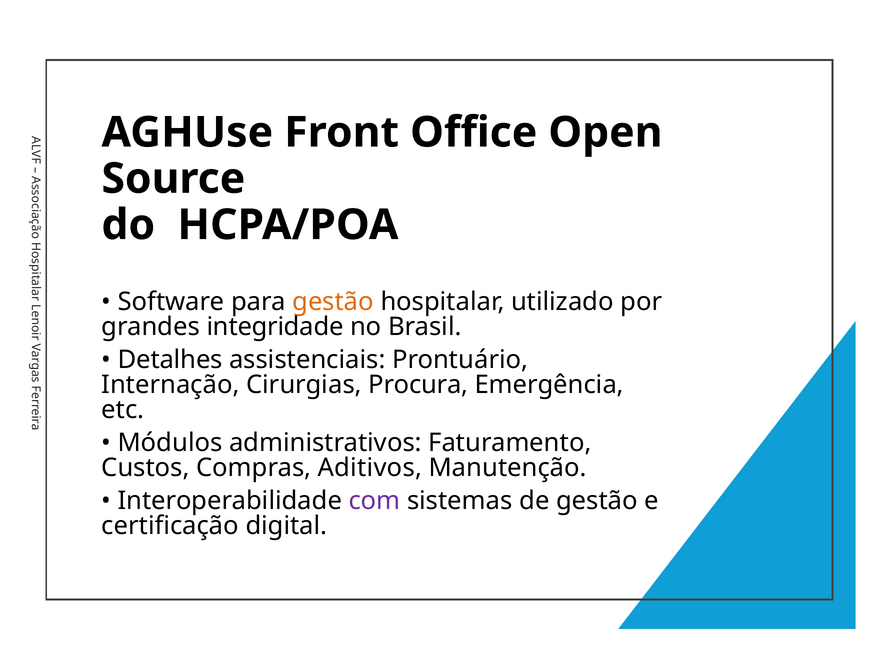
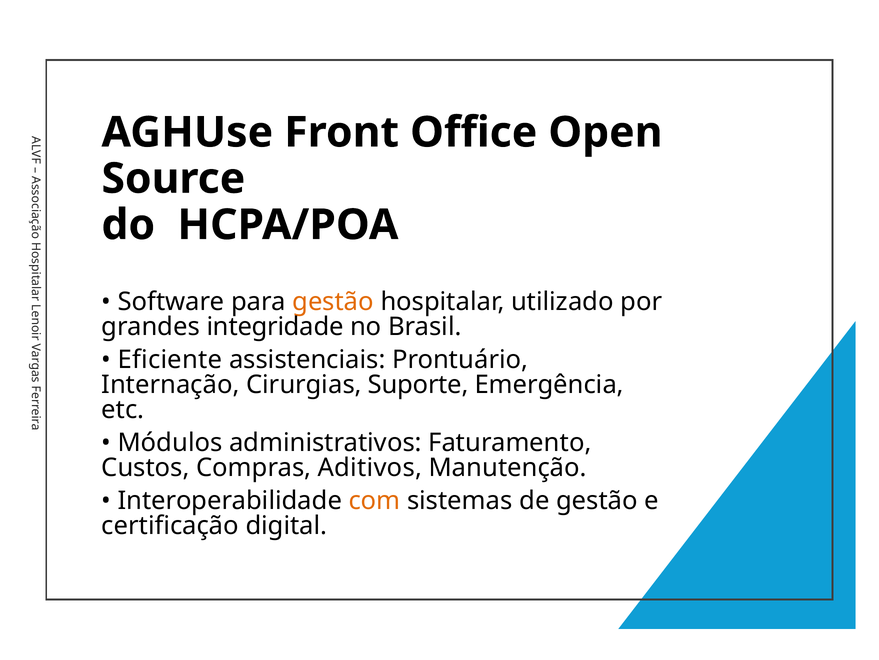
Detalhes: Detalhes -> Eficiente
Procura: Procura -> Suporte
com colour: purple -> orange
